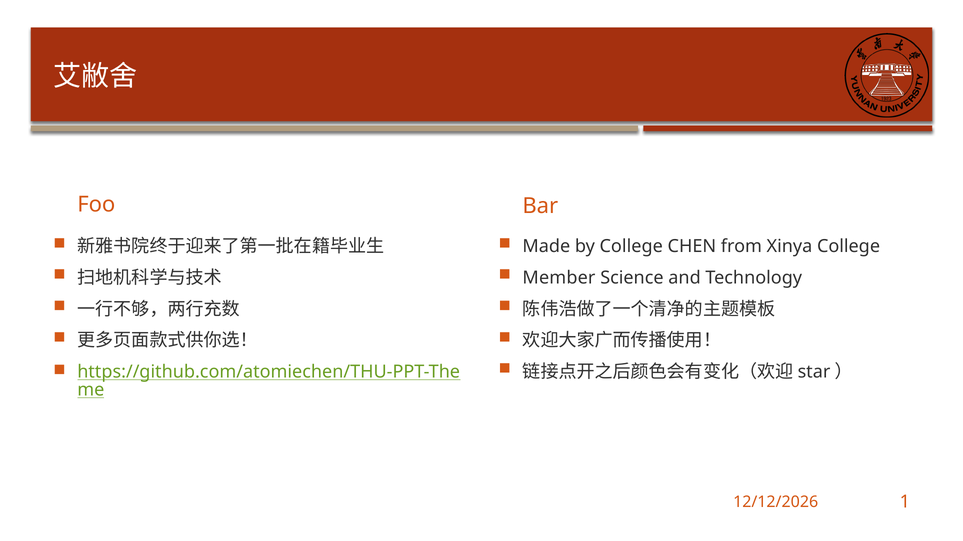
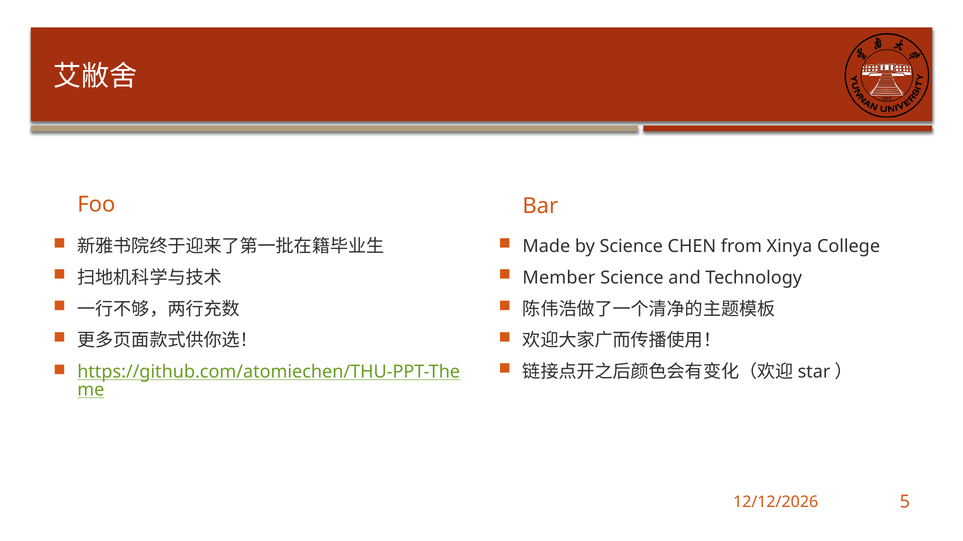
by College: College -> Science
1: 1 -> 5
